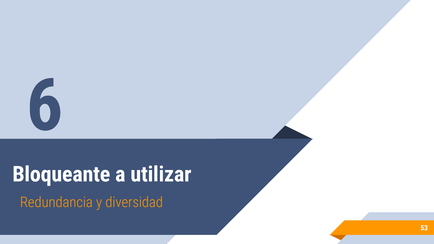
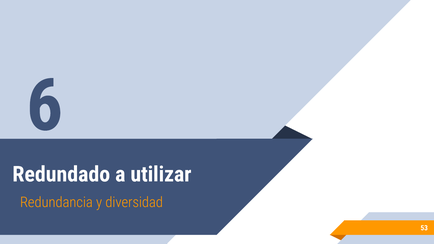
Bloqueante: Bloqueante -> Redundado
